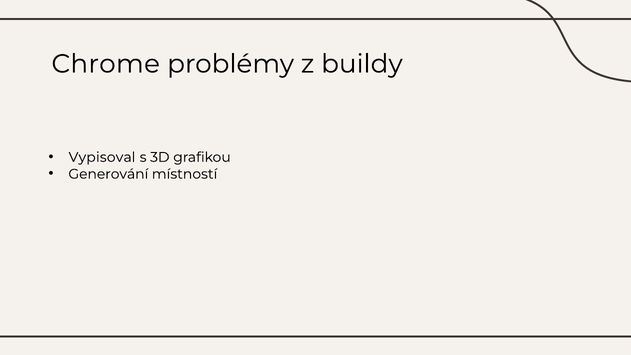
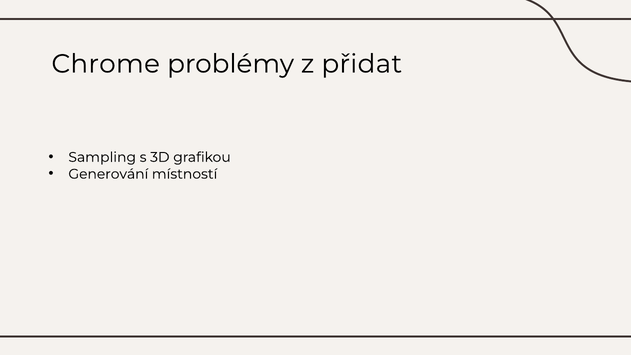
buildy: buildy -> přidat
Vypisoval: Vypisoval -> Sampling
